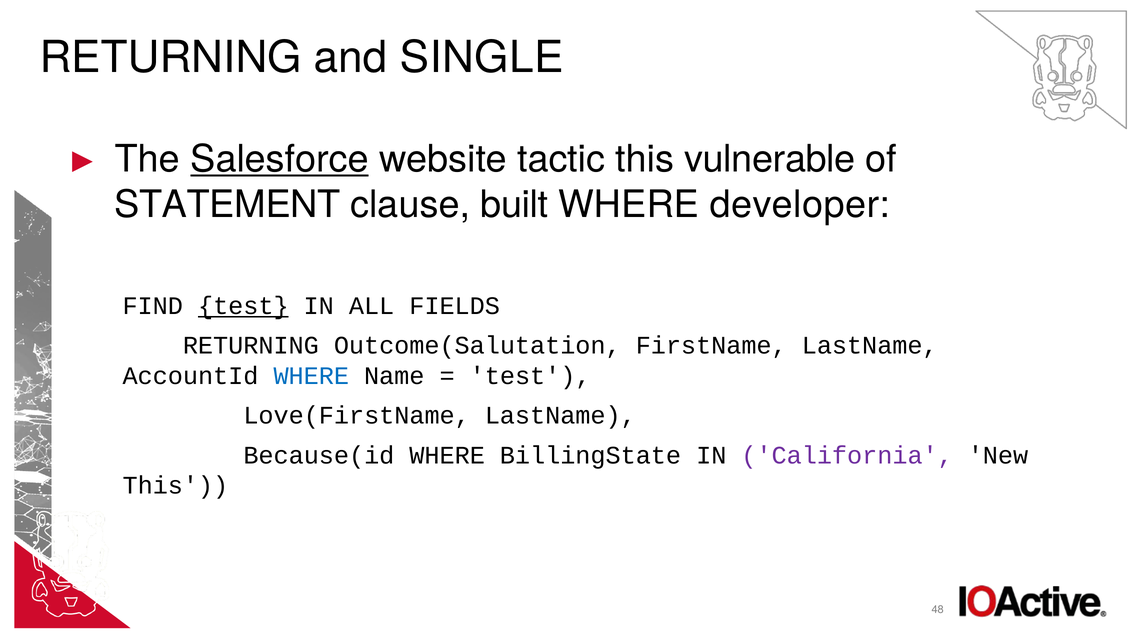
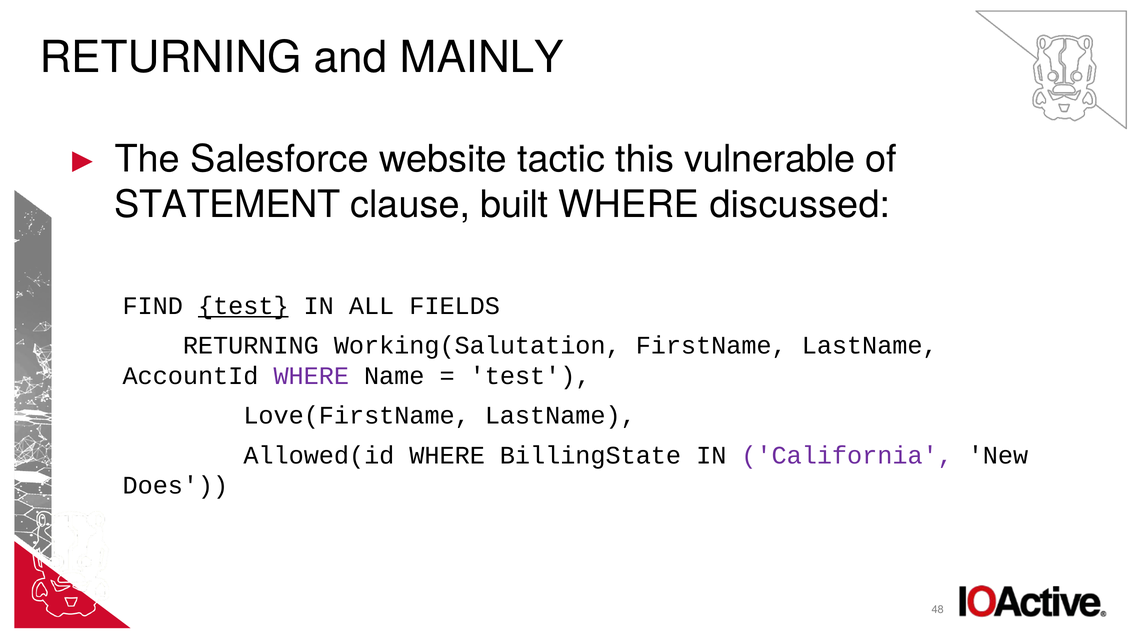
SINGLE: SINGLE -> MAINLY
Salesforce underline: present -> none
developer: developer -> discussed
Outcome(Salutation: Outcome(Salutation -> Working(Salutation
WHERE at (311, 376) colour: blue -> purple
Because(id: Because(id -> Allowed(id
This at (175, 486): This -> Does
